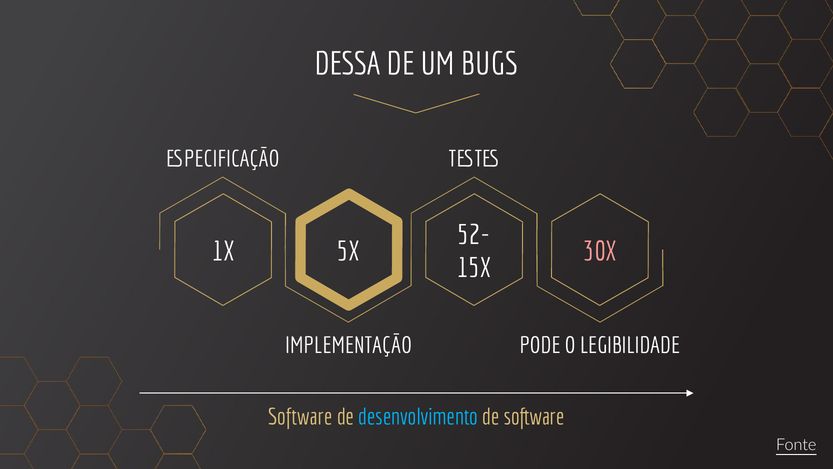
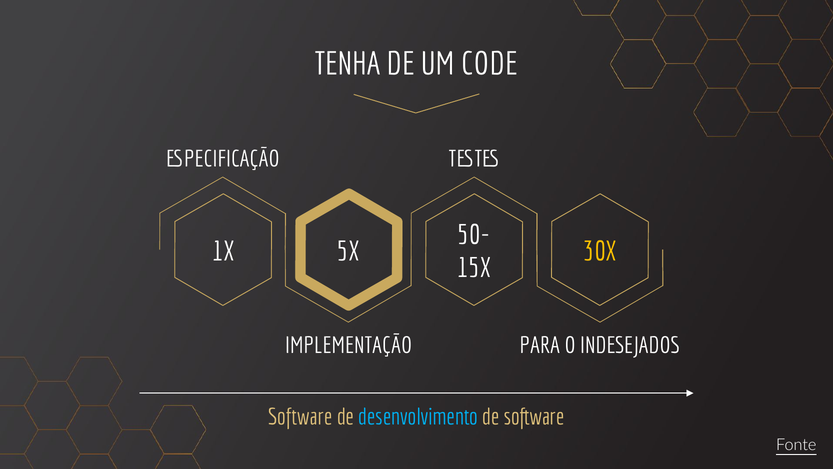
DESSA: DESSA -> TENHA
BUGS: BUGS -> CODE
52-: 52- -> 50-
30X colour: pink -> yellow
PODE: PODE -> PARA
LEGIBILIDADE: LEGIBILIDADE -> INDESEJADOS
